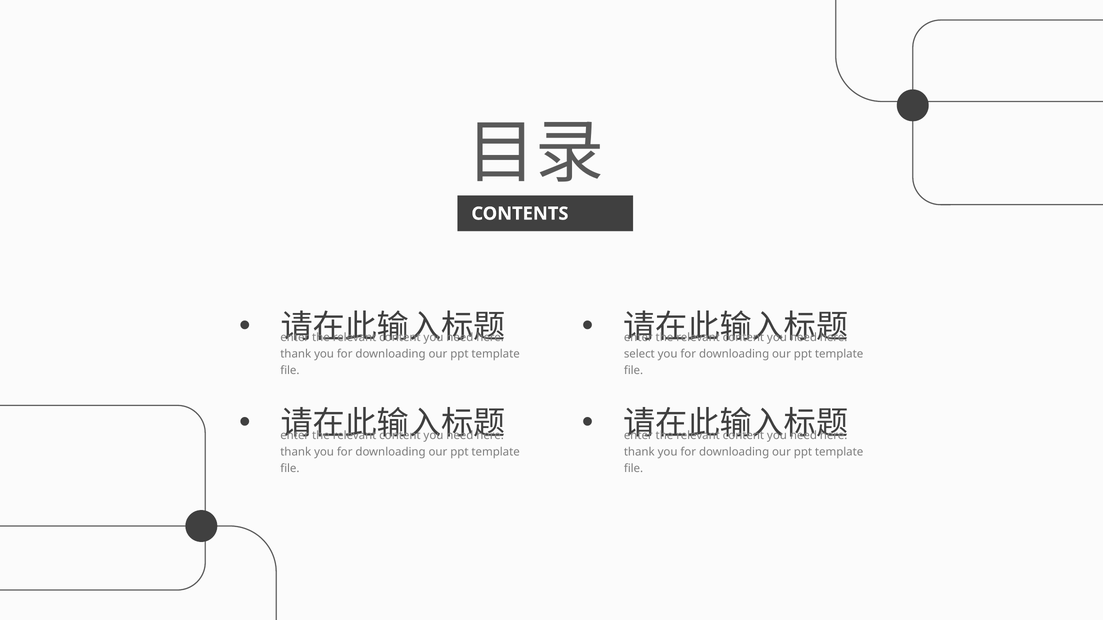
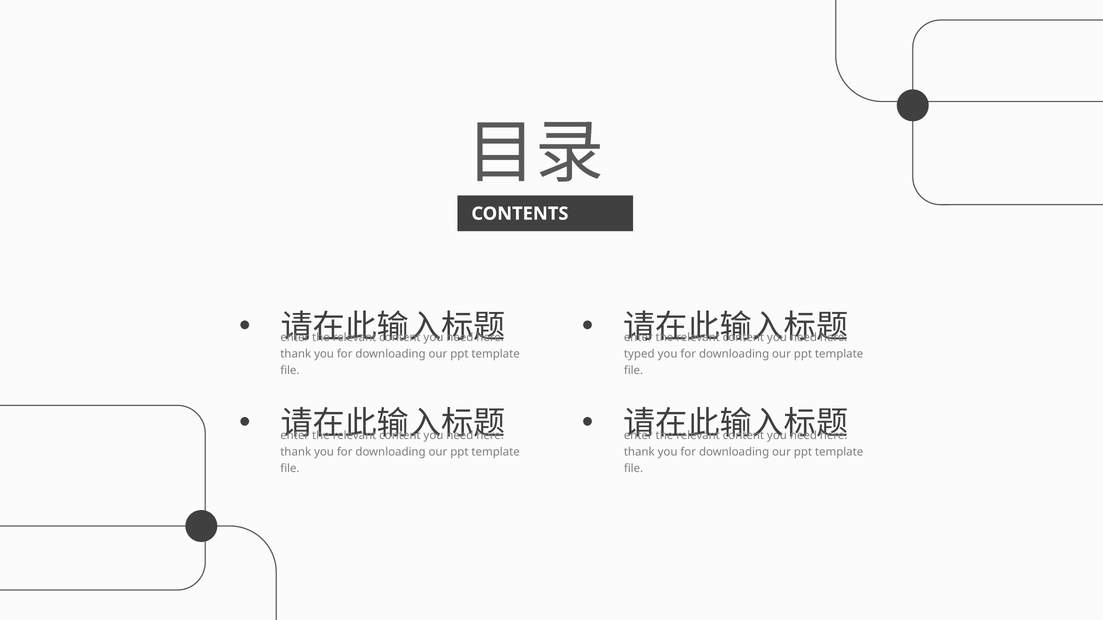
select: select -> typed
